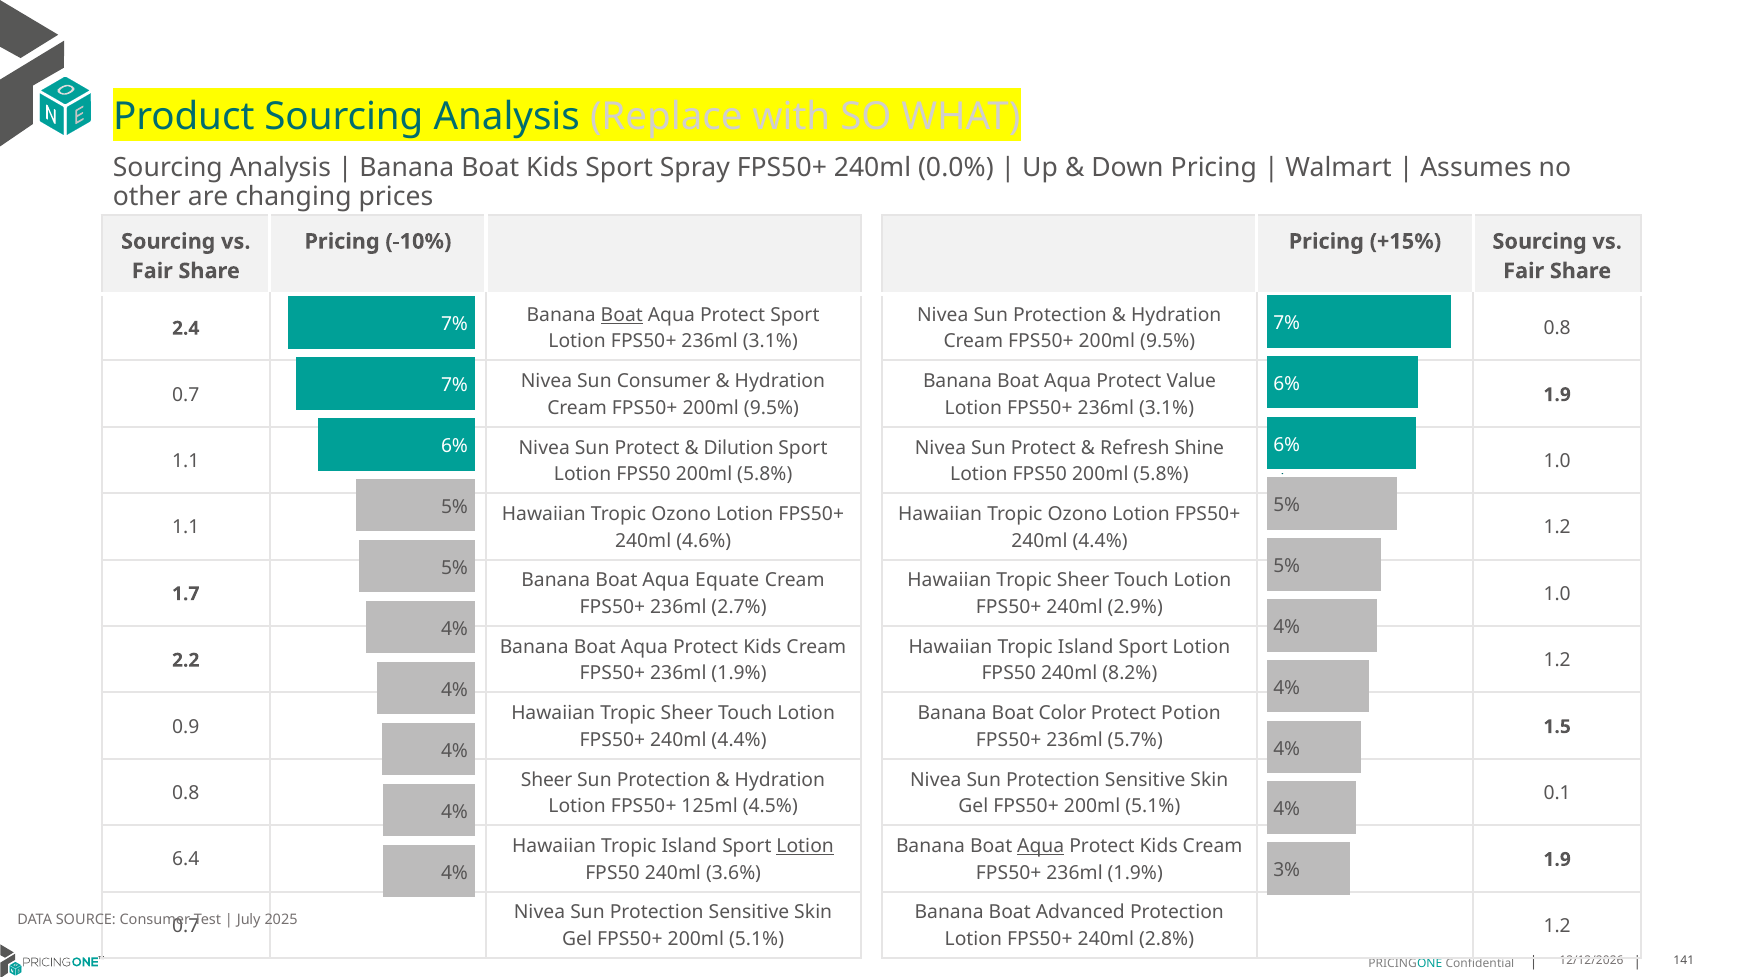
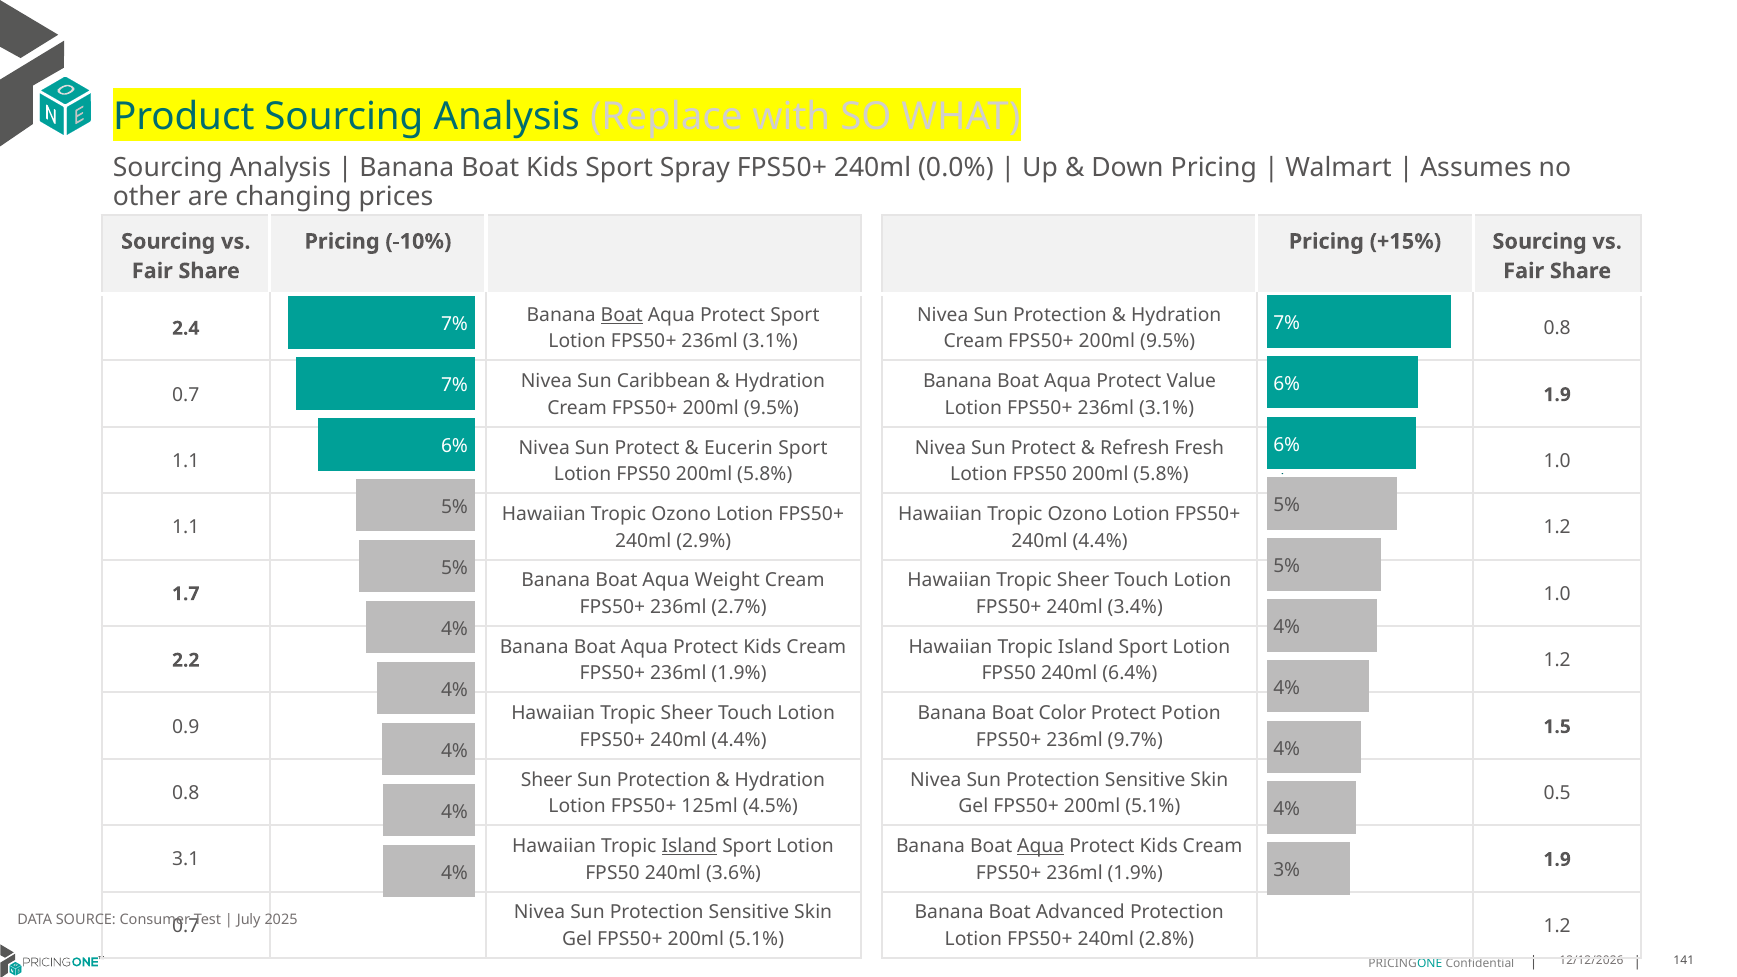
Sun Consumer: Consumer -> Caribbean
Dilution: Dilution -> Eucerin
Shine: Shine -> Fresh
4.6%: 4.6% -> 2.9%
Equate: Equate -> Weight
2.9%: 2.9% -> 3.4%
8.2%: 8.2% -> 6.4%
5.7%: 5.7% -> 9.7%
0.1: 0.1 -> 0.5
Island at (689, 846) underline: none -> present
Lotion at (805, 846) underline: present -> none
6.4: 6.4 -> 3.1
